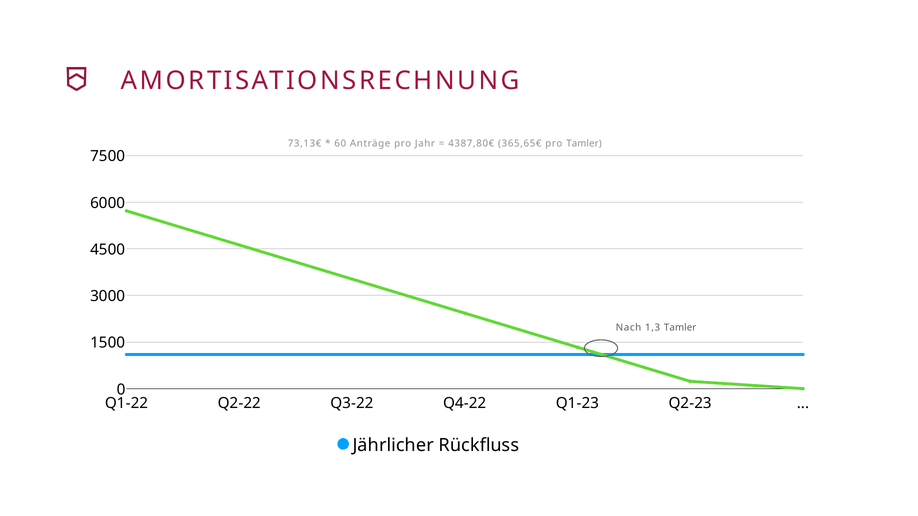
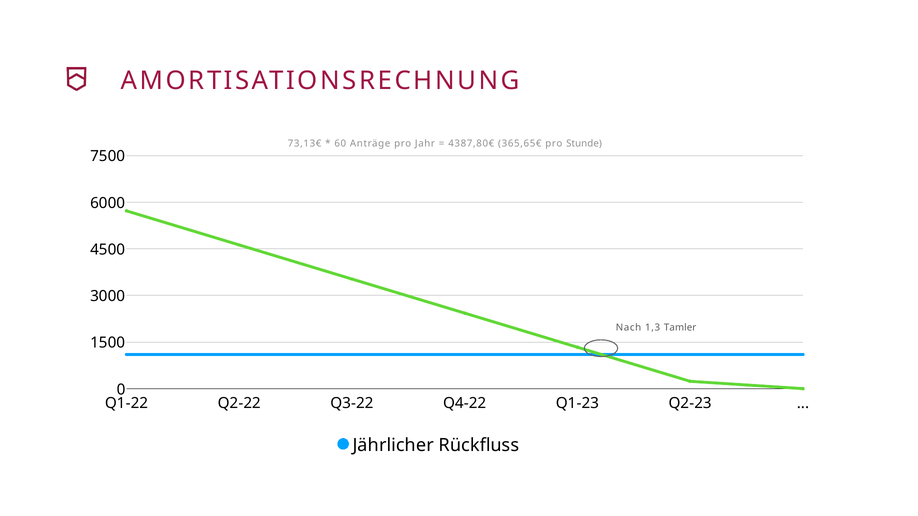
pro Tamler: Tamler -> Stunde
